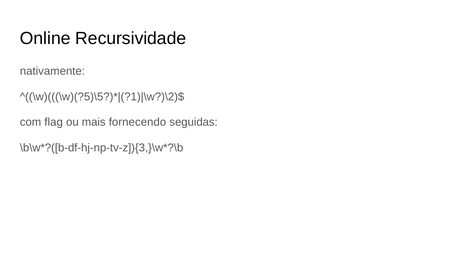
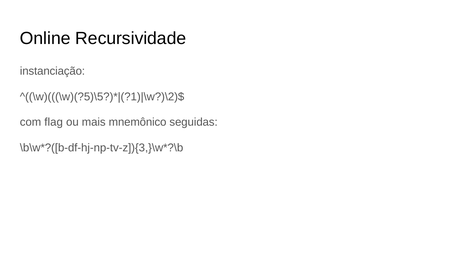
nativamente: nativamente -> instanciação
fornecendo: fornecendo -> mnemônico
